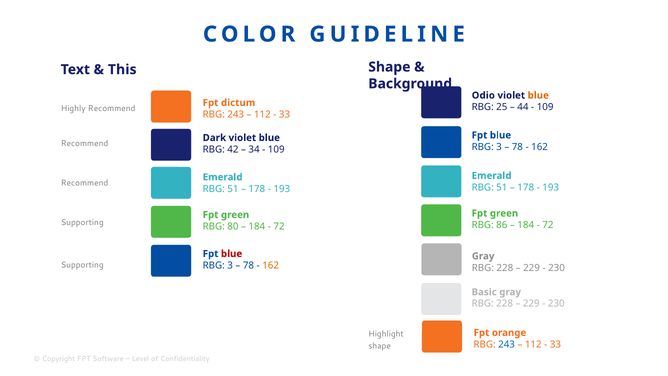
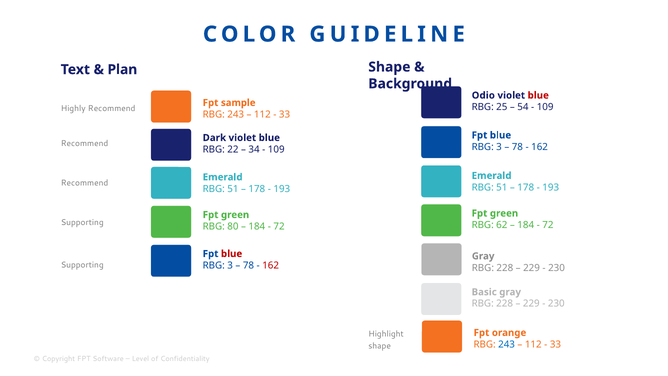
This: This -> Plan
blue at (538, 95) colour: orange -> red
dictum: dictum -> sample
44: 44 -> 54
42: 42 -> 22
86: 86 -> 62
162 at (271, 265) colour: orange -> red
